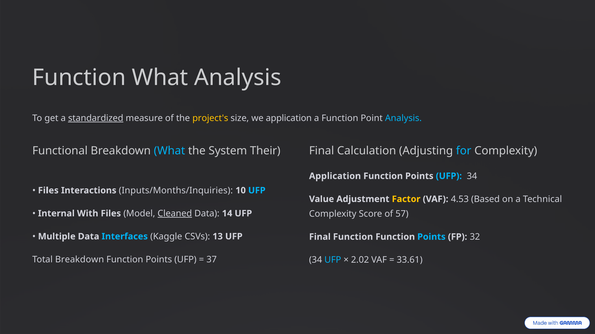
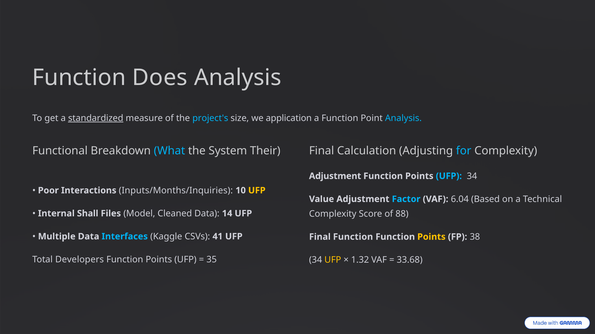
Function What: What -> Does
project's colour: yellow -> light blue
Application at (335, 176): Application -> Adjustment
Files at (48, 191): Files -> Poor
UFP at (257, 191) colour: light blue -> yellow
Factor colour: yellow -> light blue
4.53: 4.53 -> 6.04
With: With -> Shall
Cleaned underline: present -> none
57: 57 -> 88
13: 13 -> 41
Points at (431, 237) colour: light blue -> yellow
32: 32 -> 38
Total Breakdown: Breakdown -> Developers
37: 37 -> 35
UFP at (333, 260) colour: light blue -> yellow
2.02: 2.02 -> 1.32
33.61: 33.61 -> 33.68
